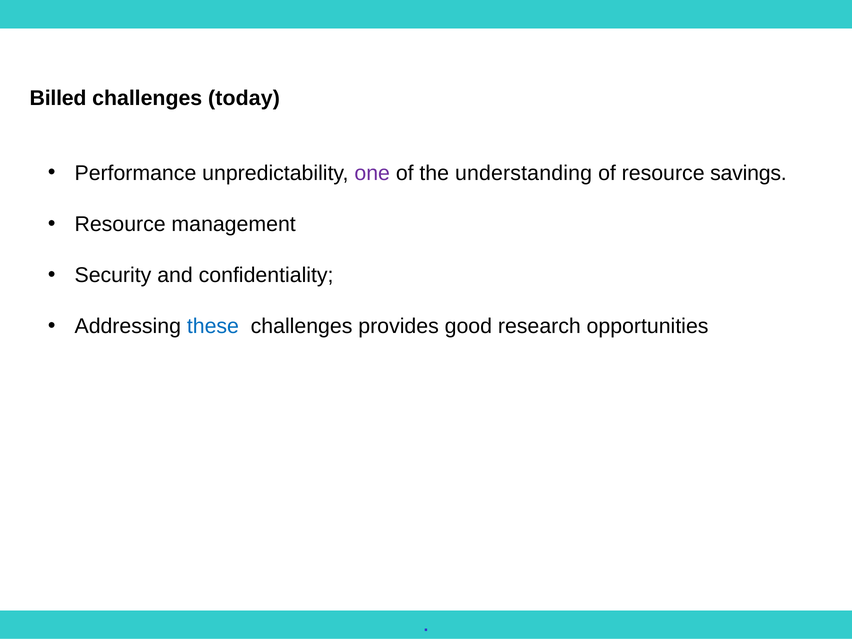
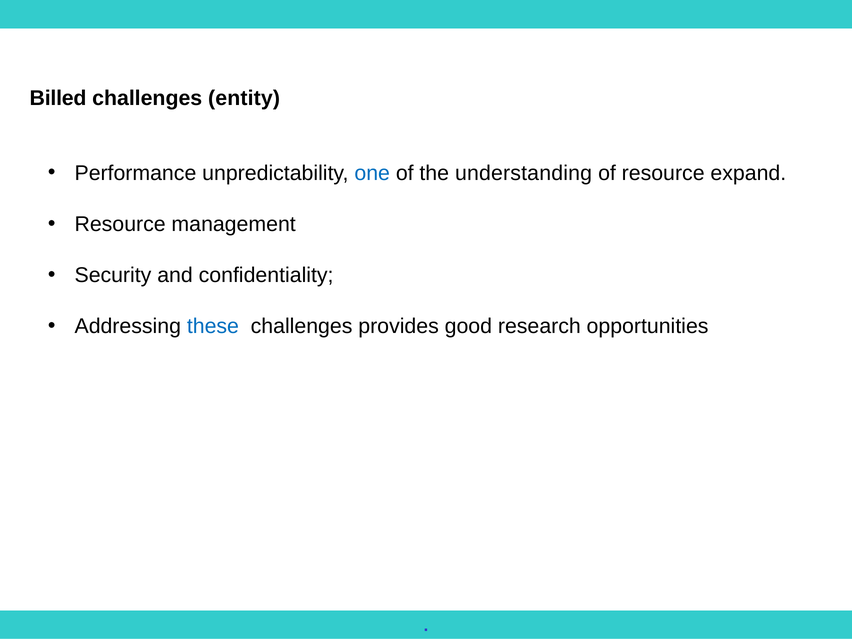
today: today -> entity
one colour: purple -> blue
savings: savings -> expand
